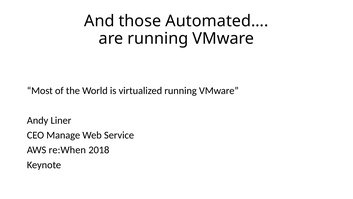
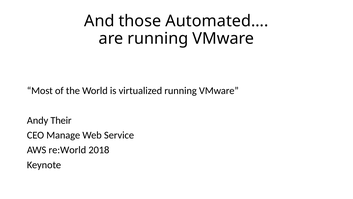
Liner: Liner -> Their
re:When: re:When -> re:World
